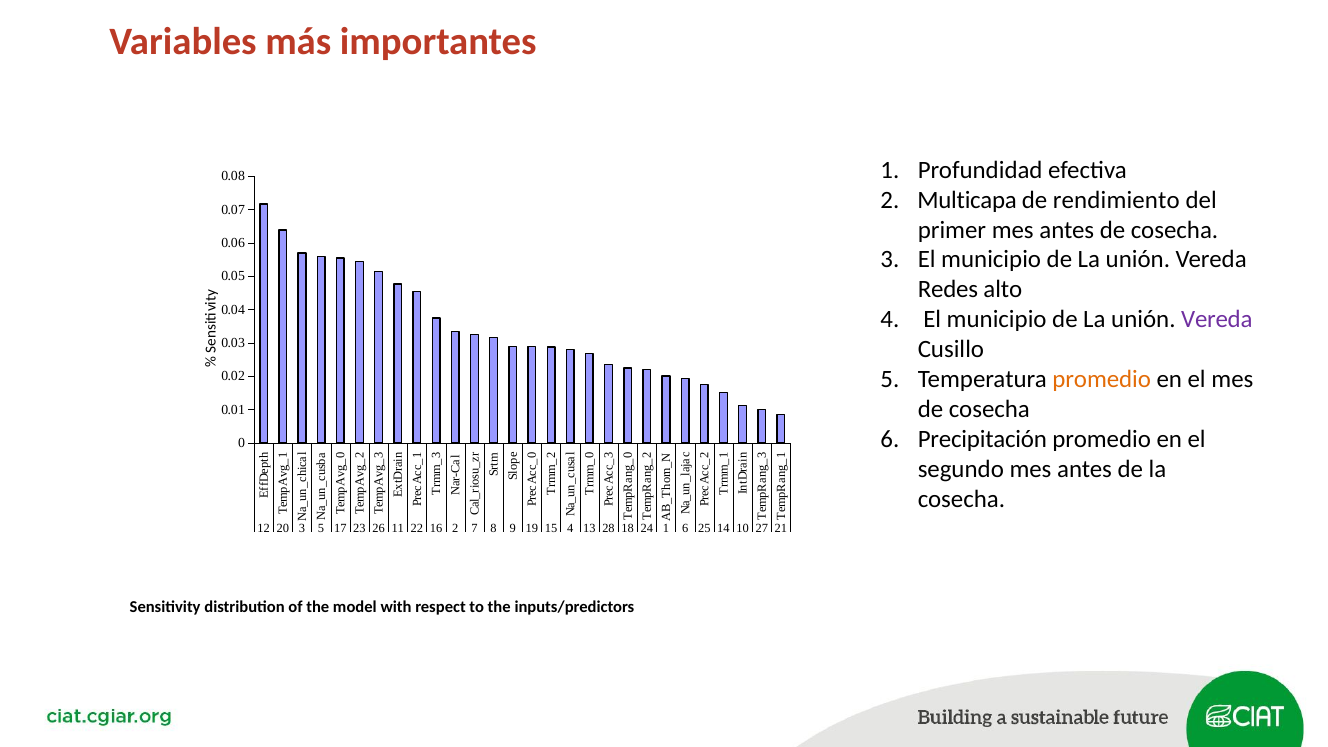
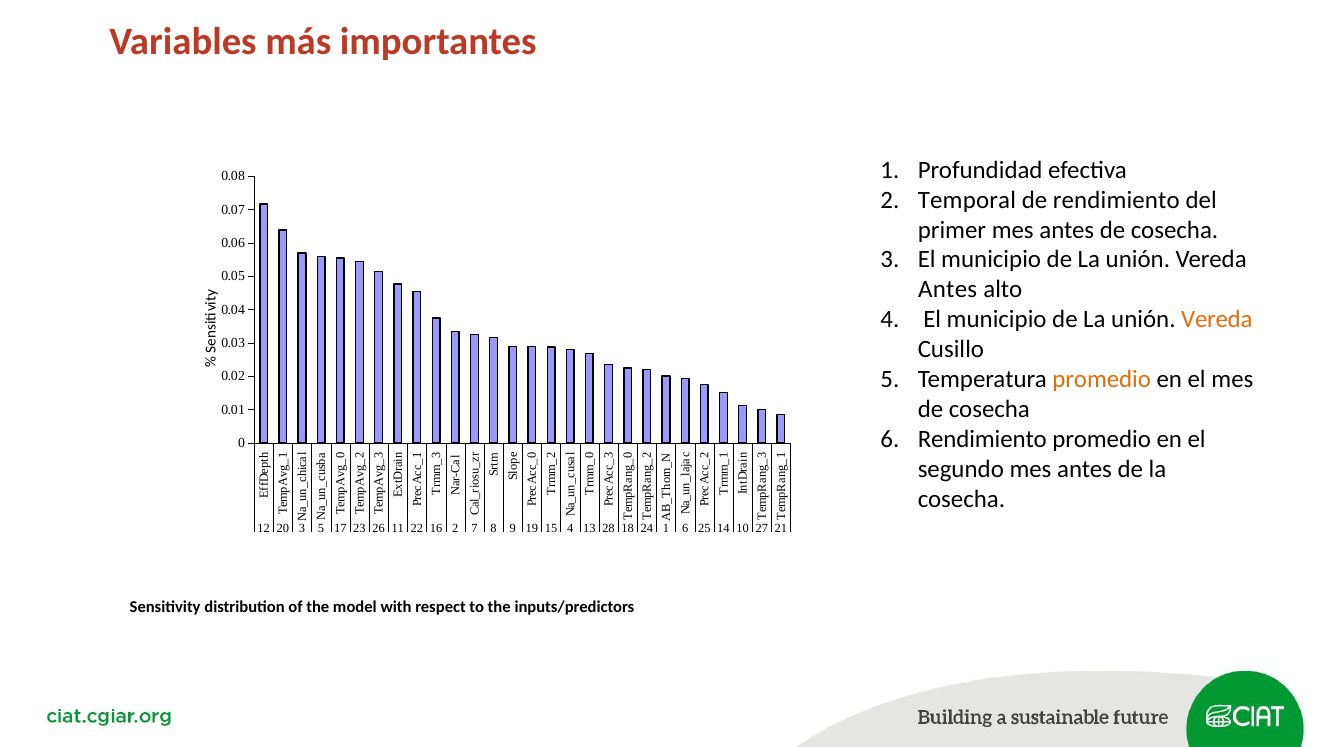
Multicapa: Multicapa -> Temporal
Redes at (948, 290): Redes -> Antes
Vereda at (1217, 320) colour: purple -> orange
Precipitación at (982, 439): Precipitación -> Rendimiento
